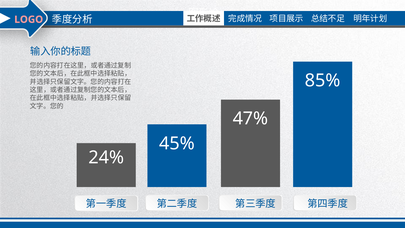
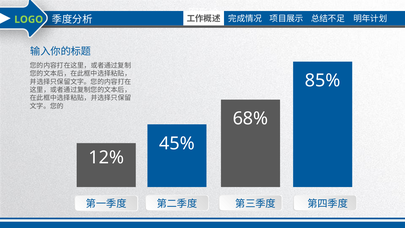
LOGO colour: pink -> light green
47%: 47% -> 68%
24%: 24% -> 12%
